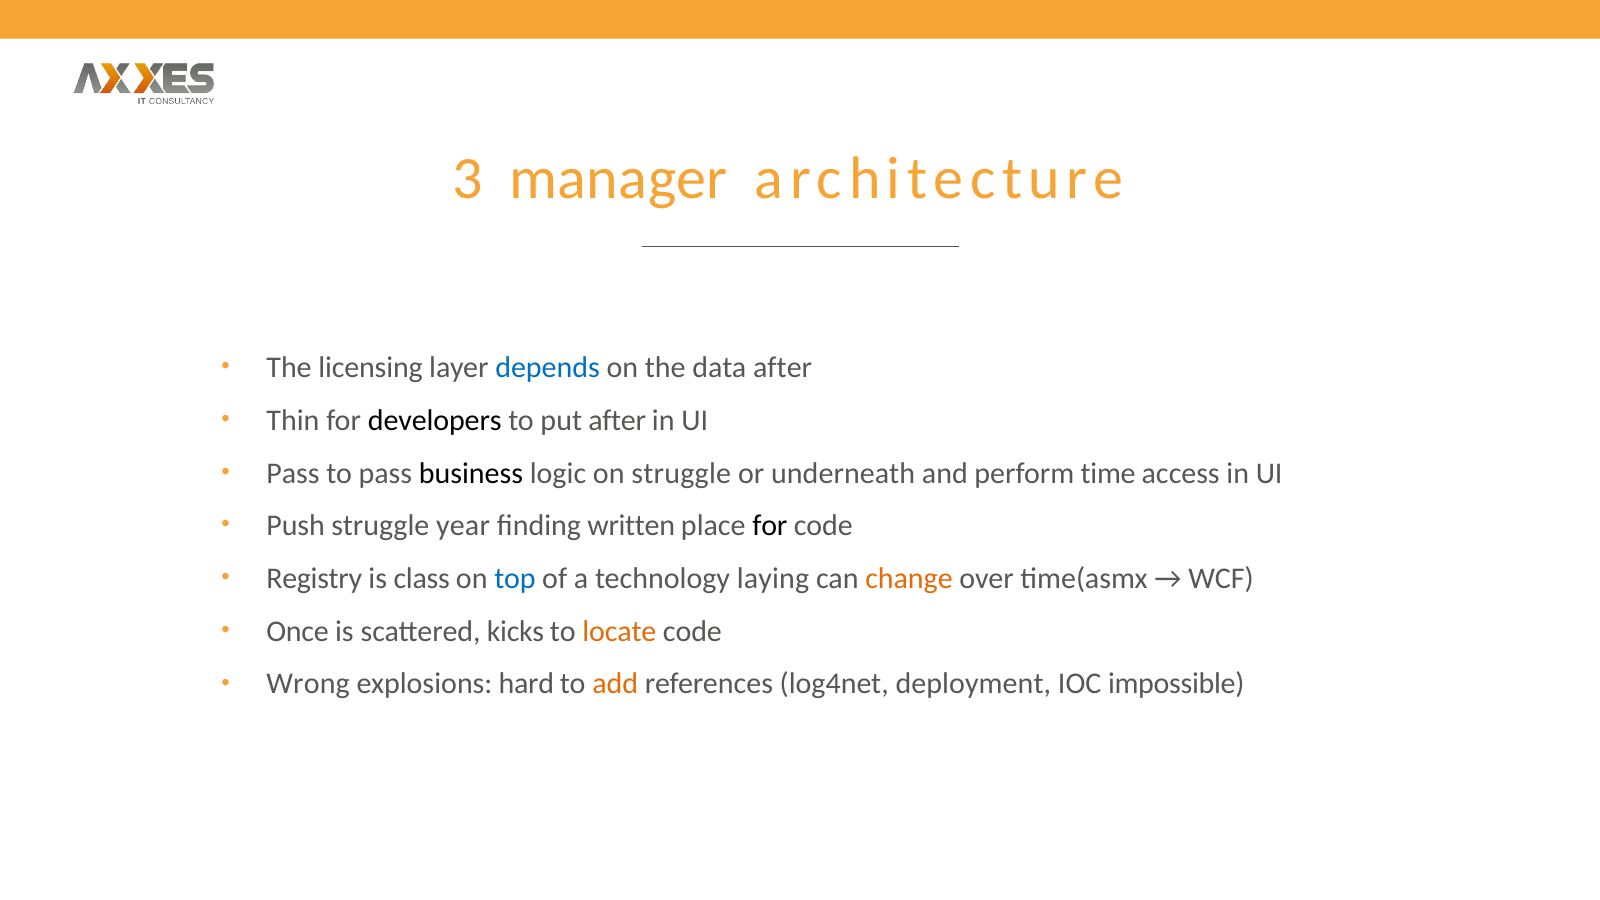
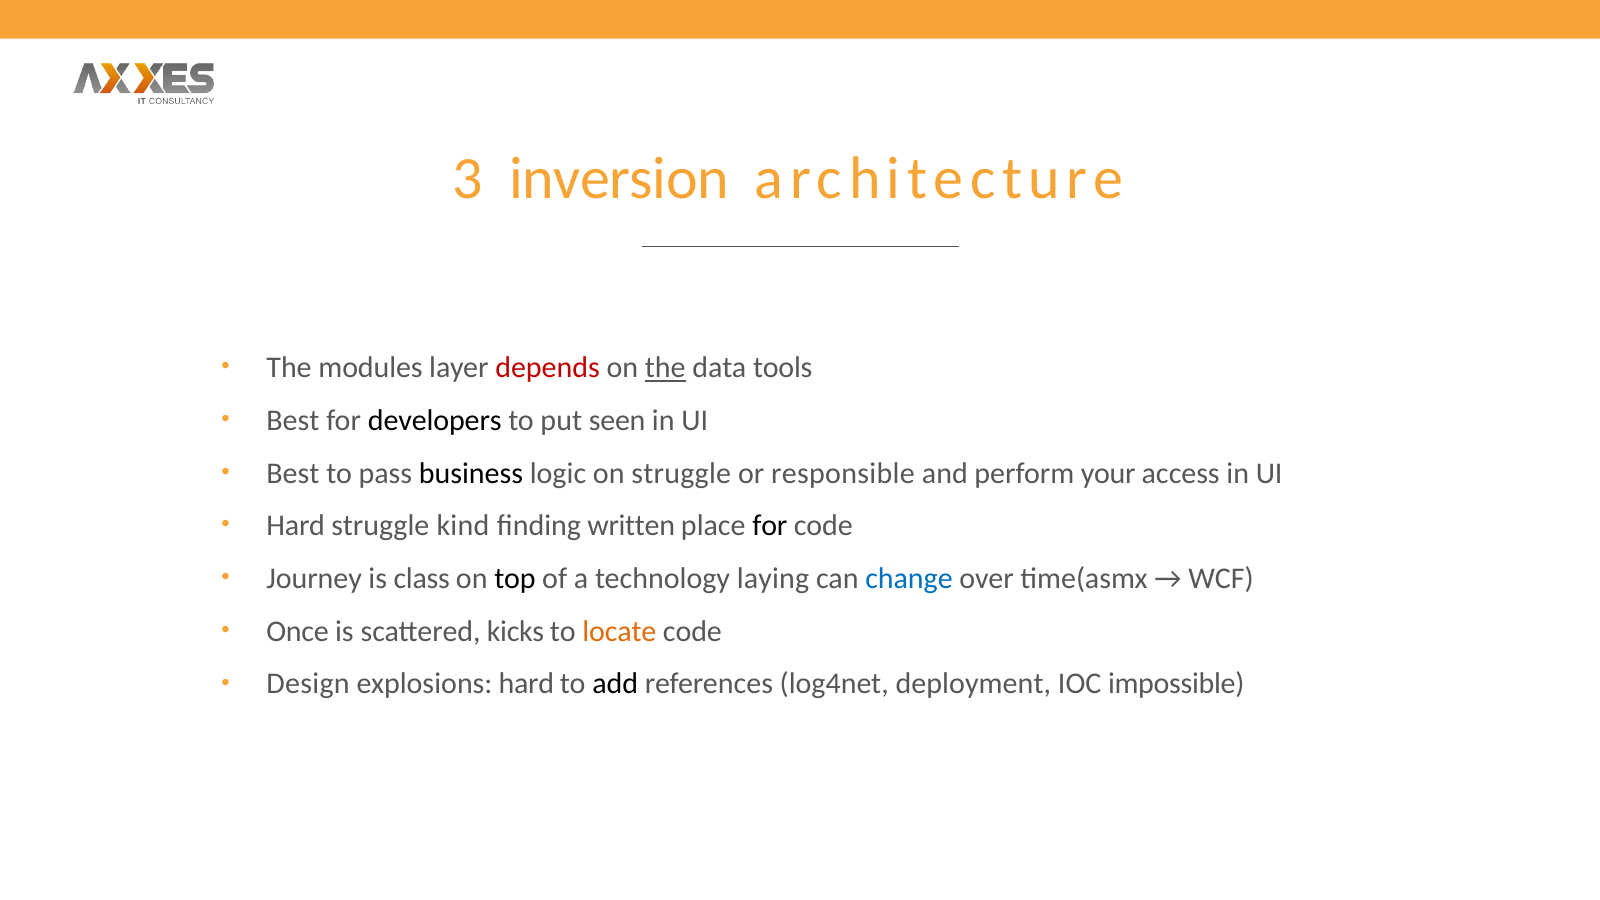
manager: manager -> inversion
licensing: licensing -> modules
depends colour: blue -> red
the at (665, 368) underline: none -> present
data after: after -> tools
Thin at (293, 420): Thin -> Best
put after: after -> seen
Pass at (293, 473): Pass -> Best
underneath: underneath -> responsible
time: time -> your
Push at (296, 526): Push -> Hard
year: year -> kind
Registry: Registry -> Journey
top colour: blue -> black
change colour: orange -> blue
Wrong: Wrong -> Design
add colour: orange -> black
